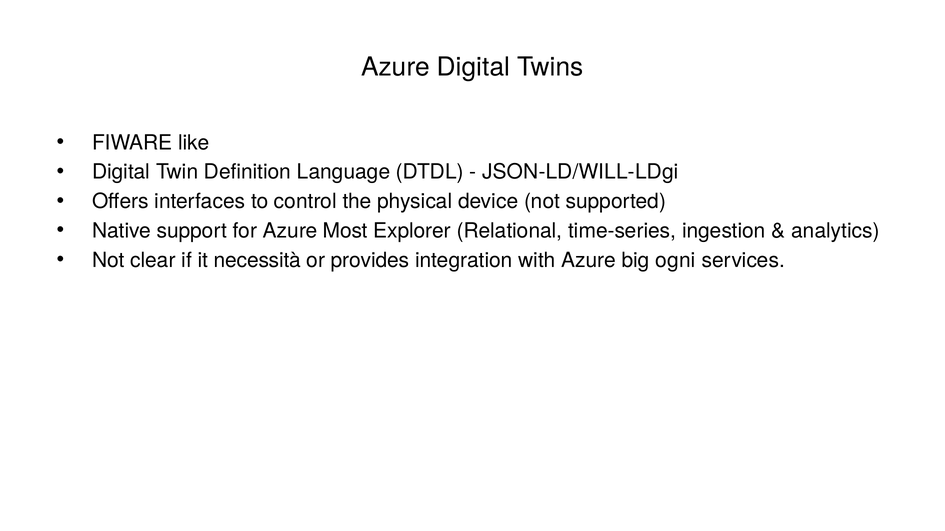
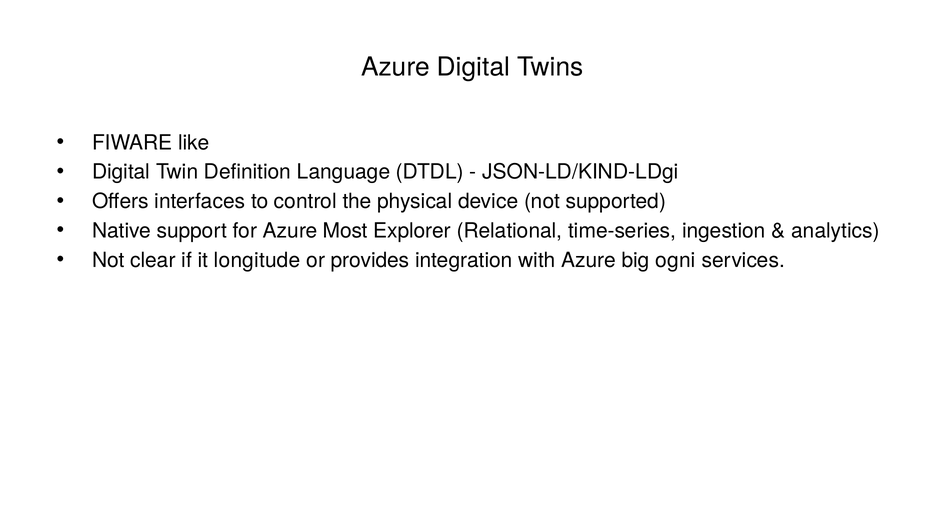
JSON-LD/WILL-LDgi: JSON-LD/WILL-LDgi -> JSON-LD/KIND-LDgi
necessità: necessità -> longitude
